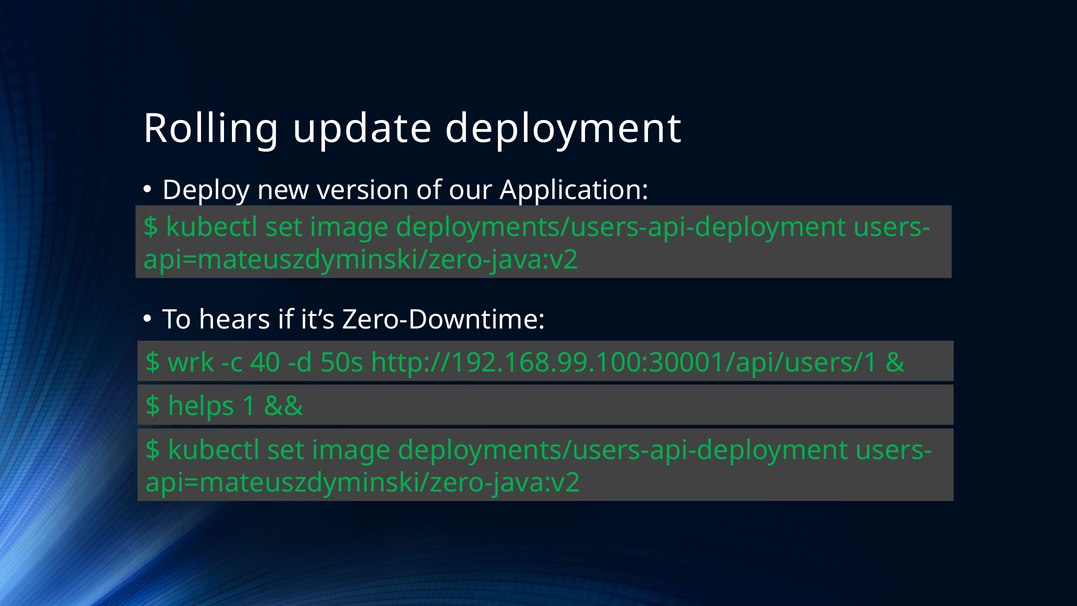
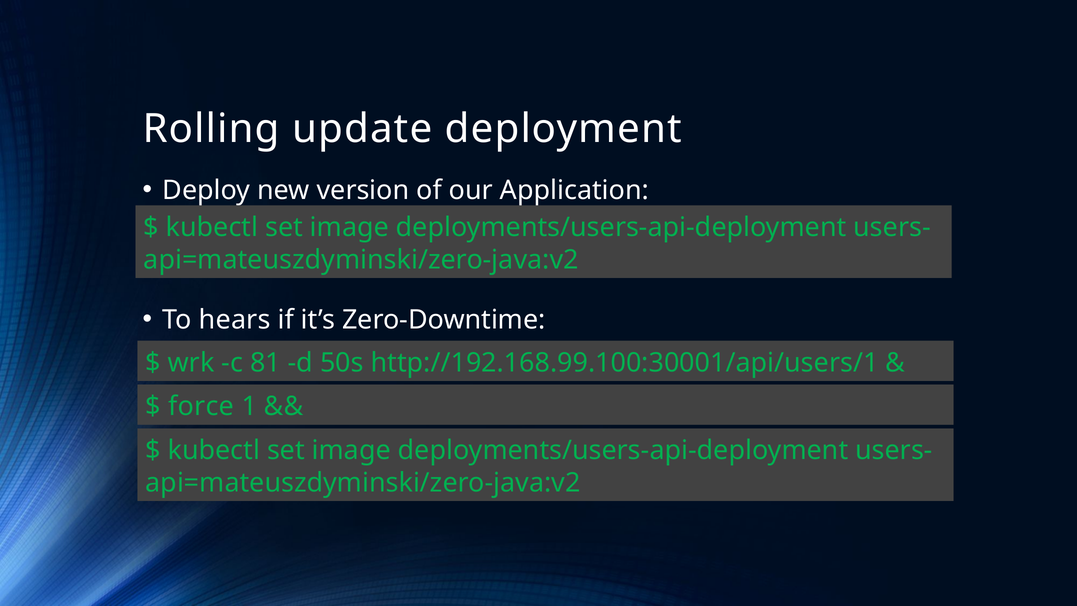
40: 40 -> 81
helps: helps -> force
